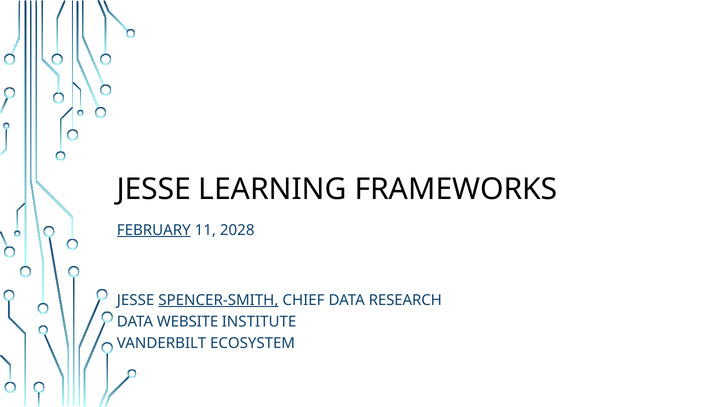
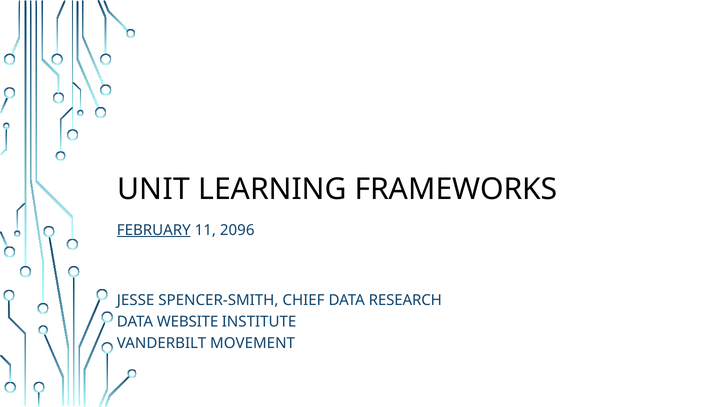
JESSE at (154, 189): JESSE -> UNIT
2028: 2028 -> 2096
SPENCER-SMITH underline: present -> none
ECOSYSTEM: ECOSYSTEM -> MOVEMENT
